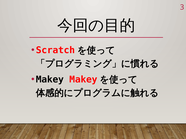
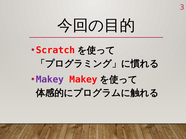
Makey at (50, 80) colour: black -> purple
